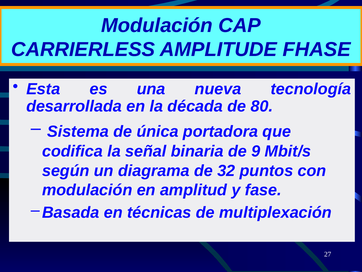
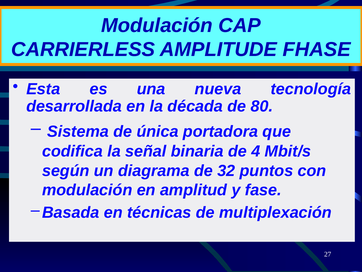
9: 9 -> 4
